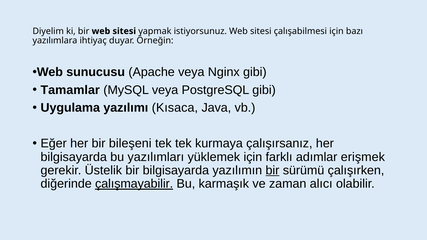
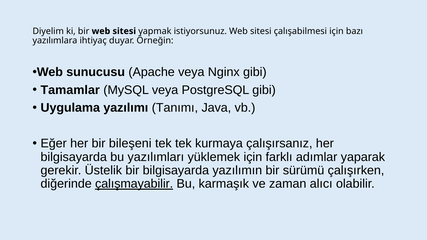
Kısaca: Kısaca -> Tanımı
erişmek: erişmek -> yaparak
bir at (272, 171) underline: present -> none
